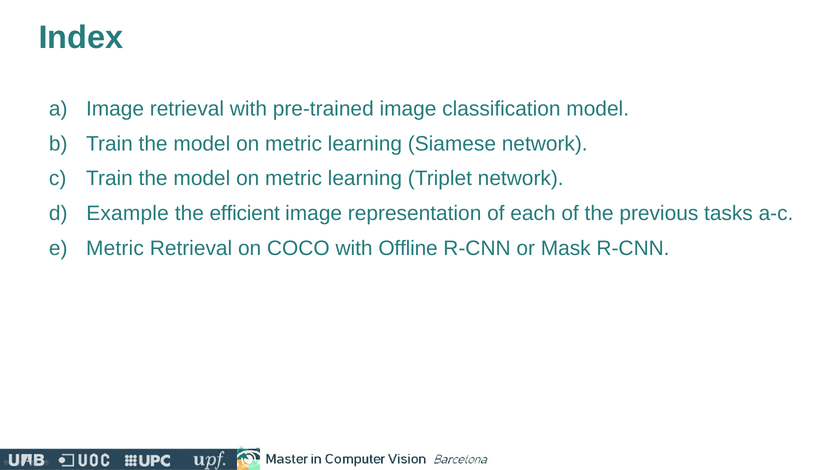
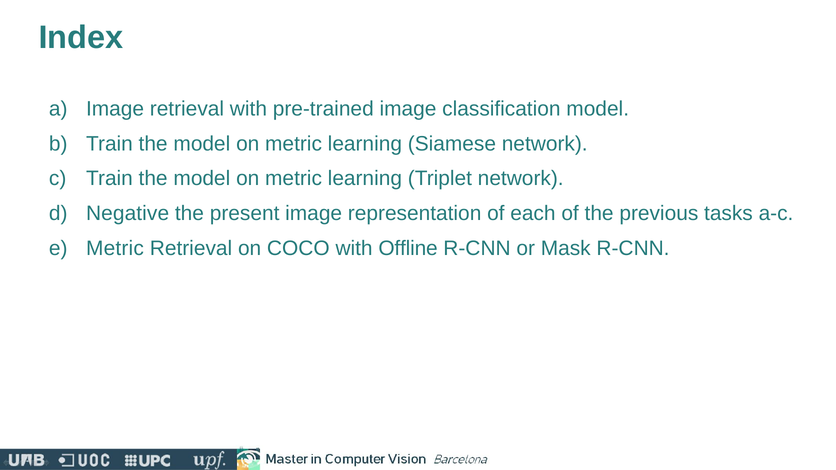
Example: Example -> Negative
efficient: efficient -> present
